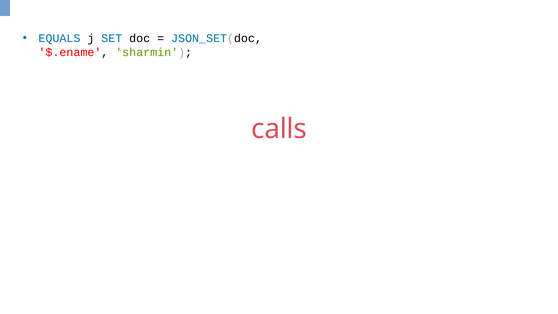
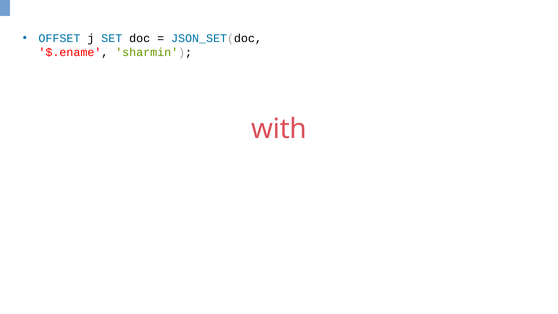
EQUALS: EQUALS -> OFFSET
calls: calls -> with
